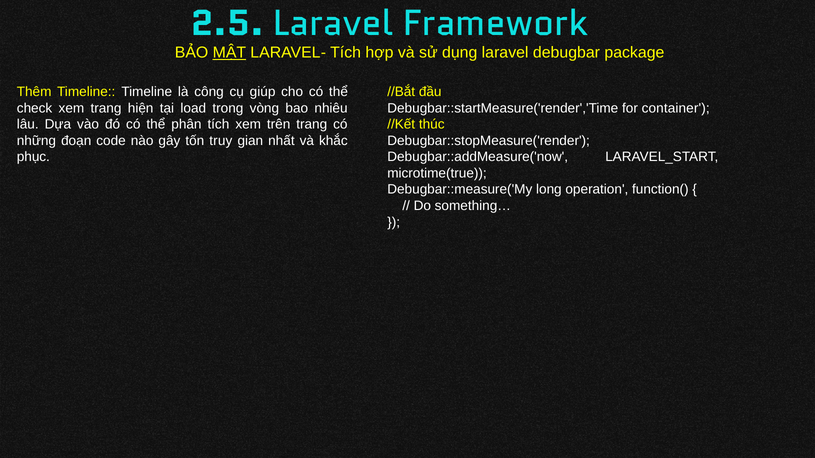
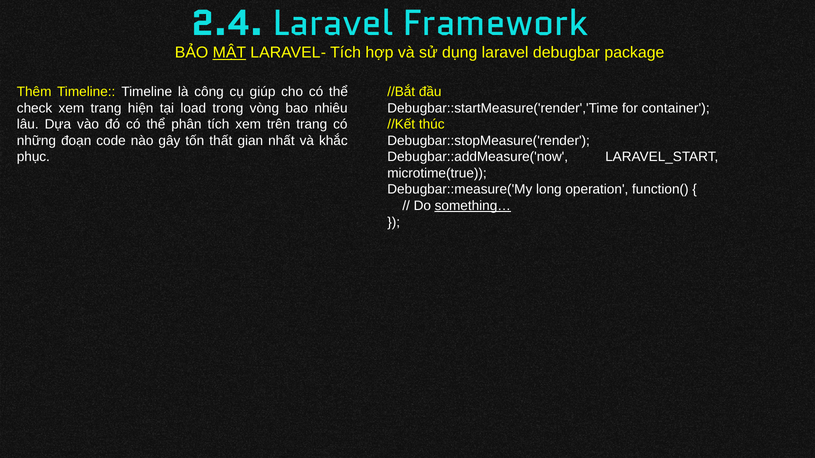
2.5: 2.5 -> 2.4
truy: truy -> thất
something… underline: none -> present
